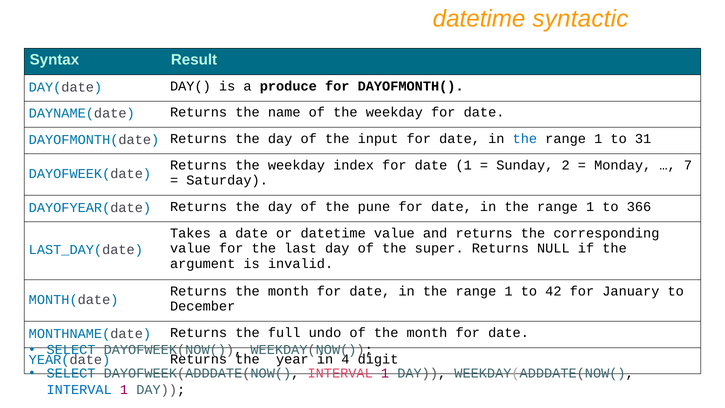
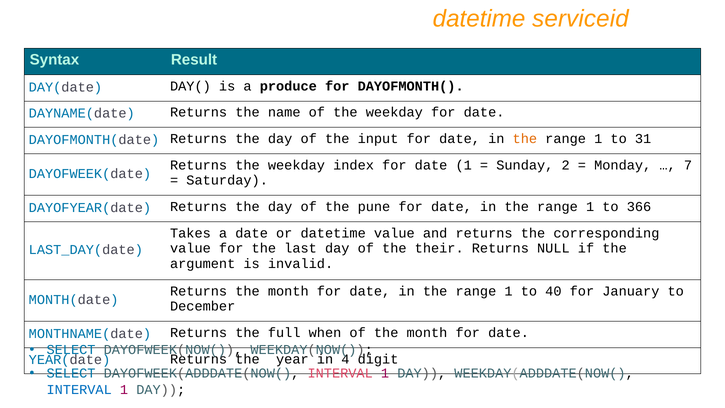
syntactic: syntactic -> serviceid
the at (525, 139) colour: blue -> orange
super: super -> their
42: 42 -> 40
undo: undo -> when
